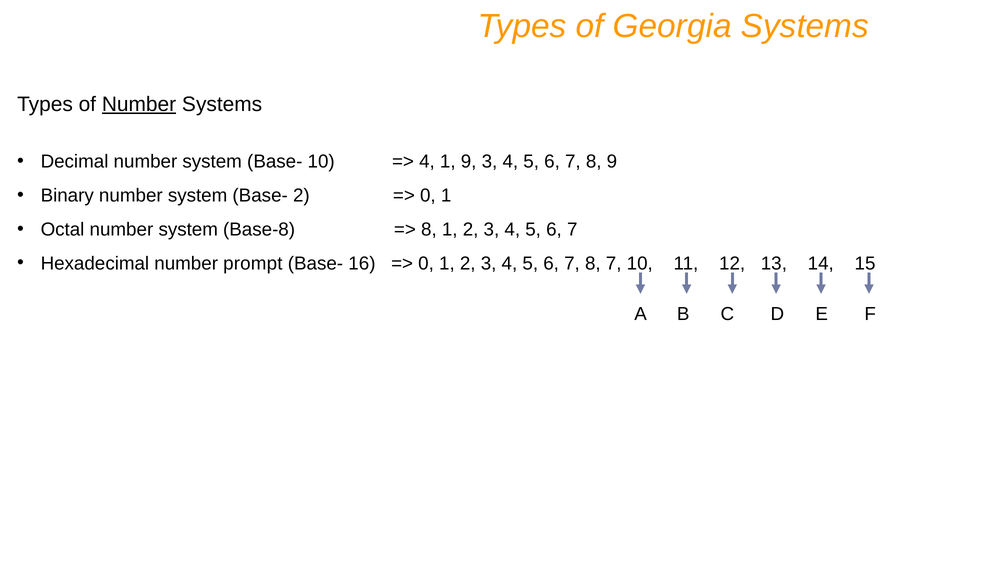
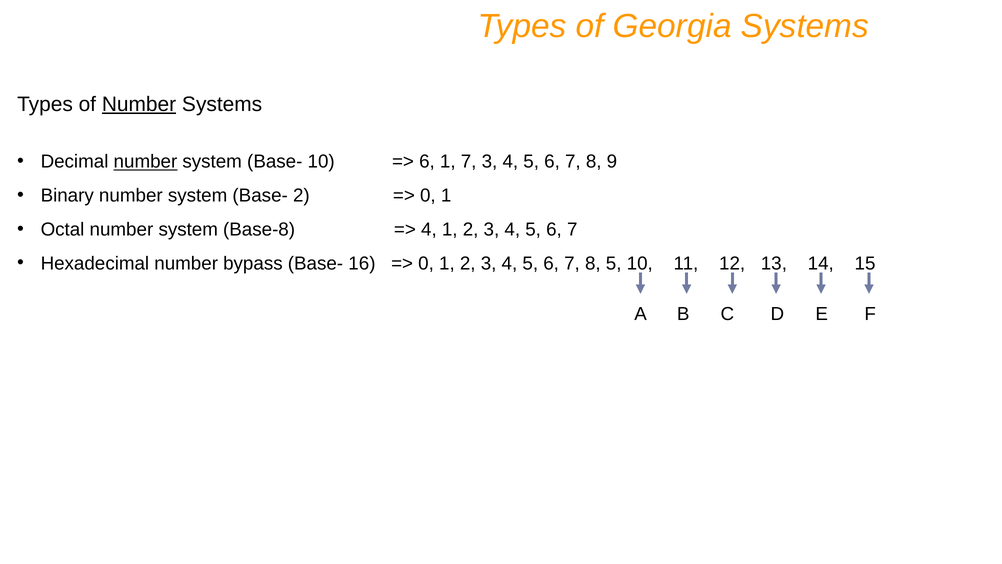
number at (145, 162) underline: none -> present
4 at (427, 162): 4 -> 6
1 9: 9 -> 7
8 at (429, 229): 8 -> 4
prompt: prompt -> bypass
8 7: 7 -> 5
